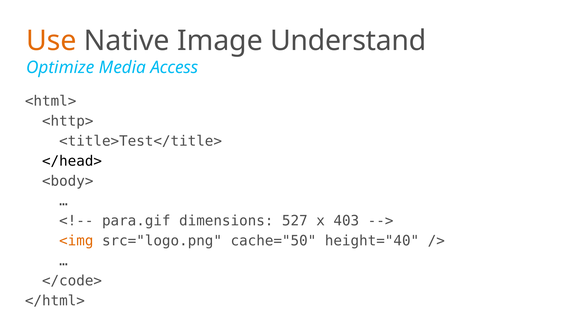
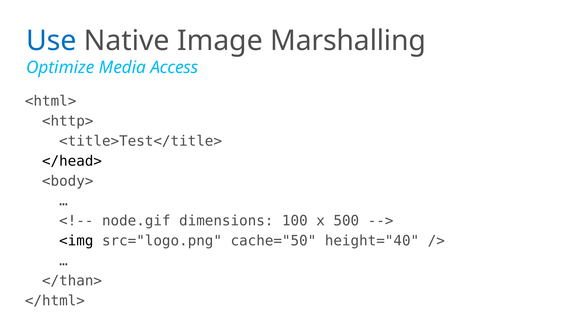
Use colour: orange -> blue
Understand: Understand -> Marshalling
para.gif: para.gif -> node.gif
527: 527 -> 100
403: 403 -> 500
<img colour: orange -> black
</code>: </code> -> </than>
